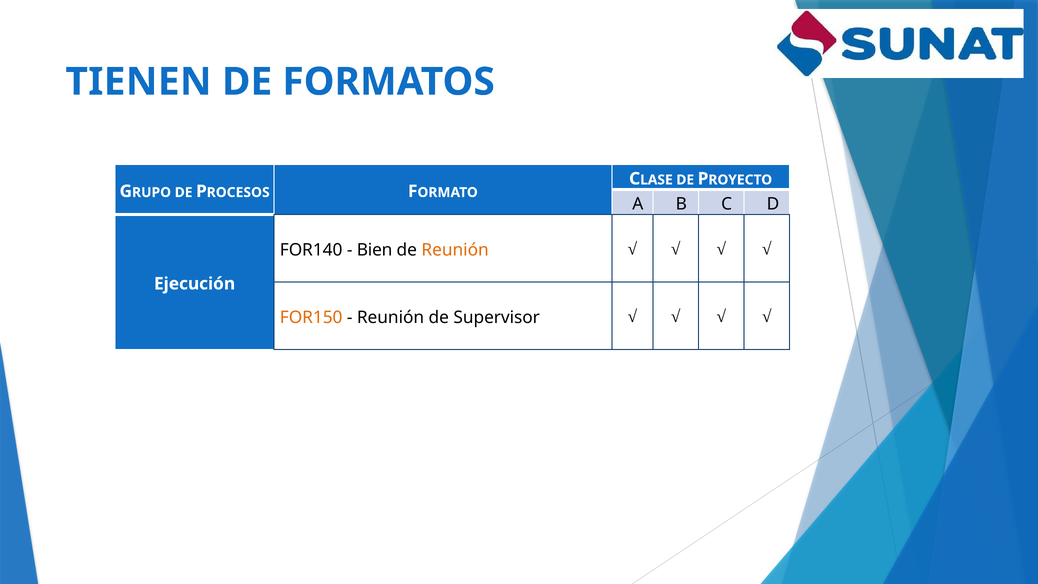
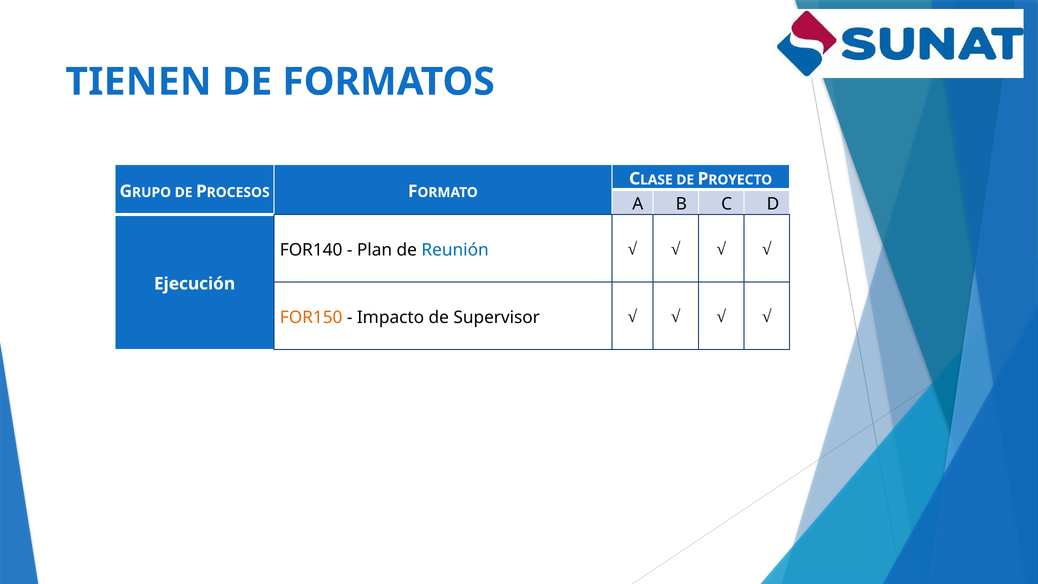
Bien: Bien -> Plan
Reunión at (455, 250) colour: orange -> blue
Reunión at (391, 317): Reunión -> Impacto
